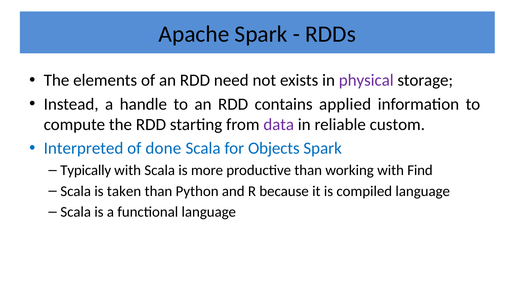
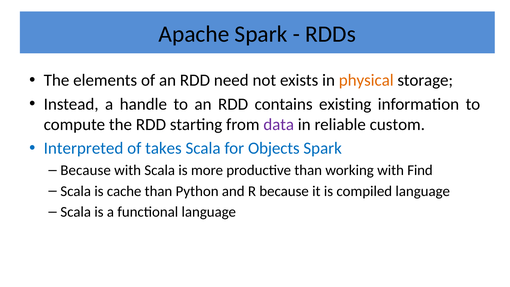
physical colour: purple -> orange
applied: applied -> existing
done: done -> takes
Typically at (86, 170): Typically -> Because
taken: taken -> cache
